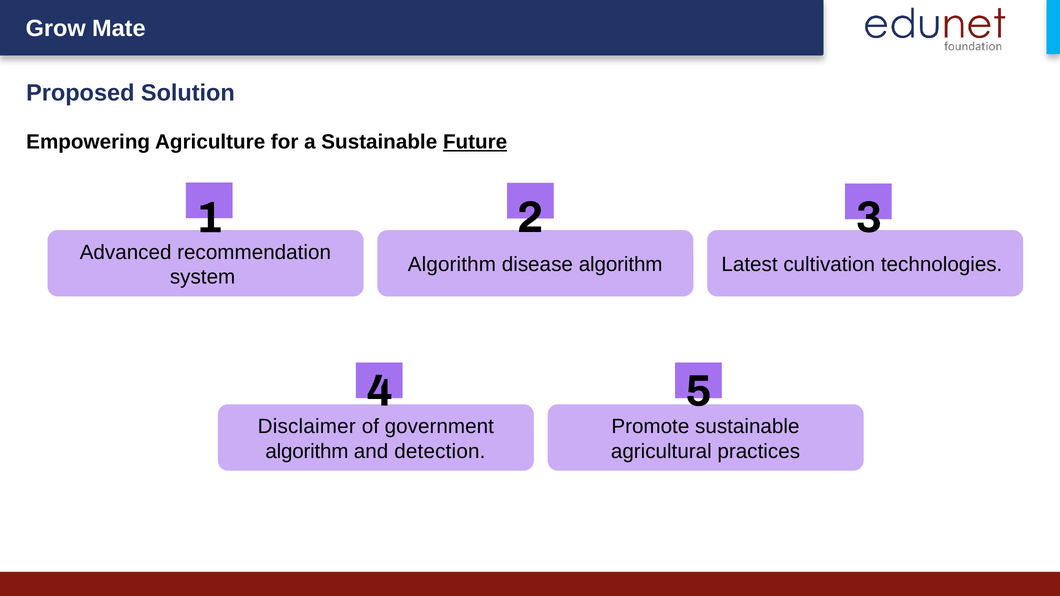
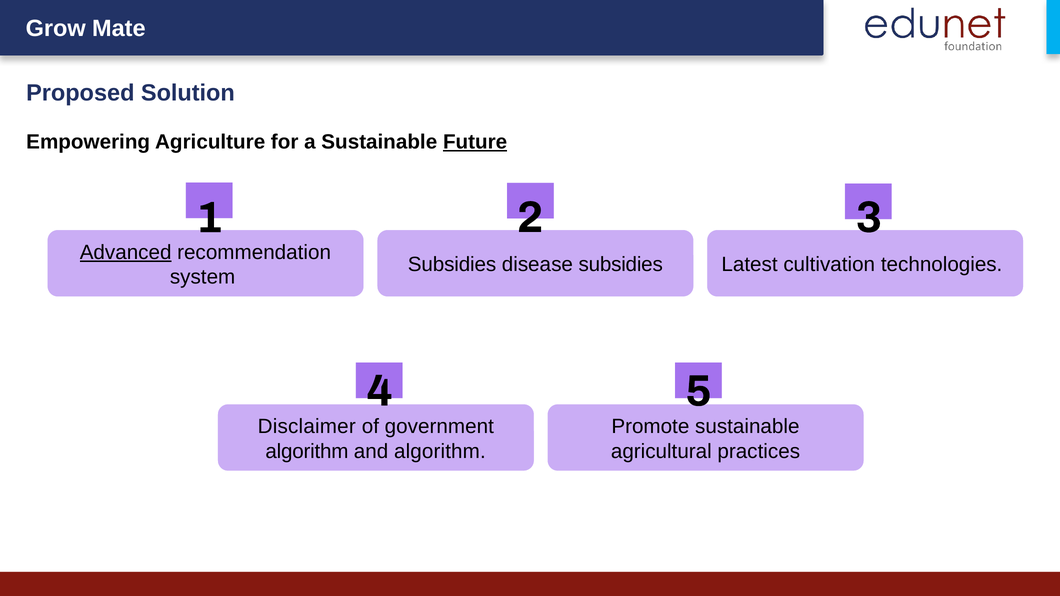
Advanced underline: none -> present
Algorithm at (452, 265): Algorithm -> Subsidies
disease algorithm: algorithm -> subsidies
and detection: detection -> algorithm
